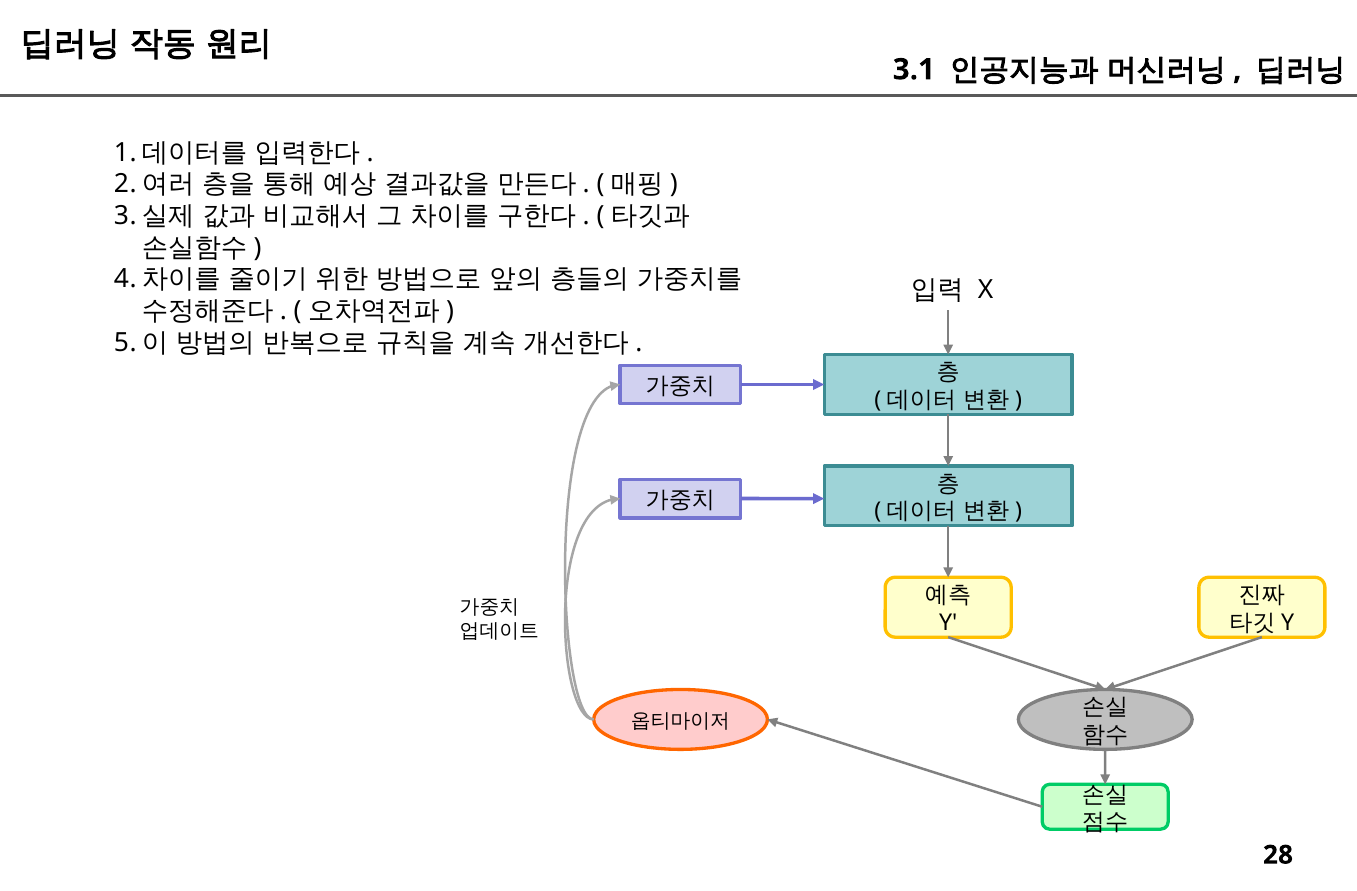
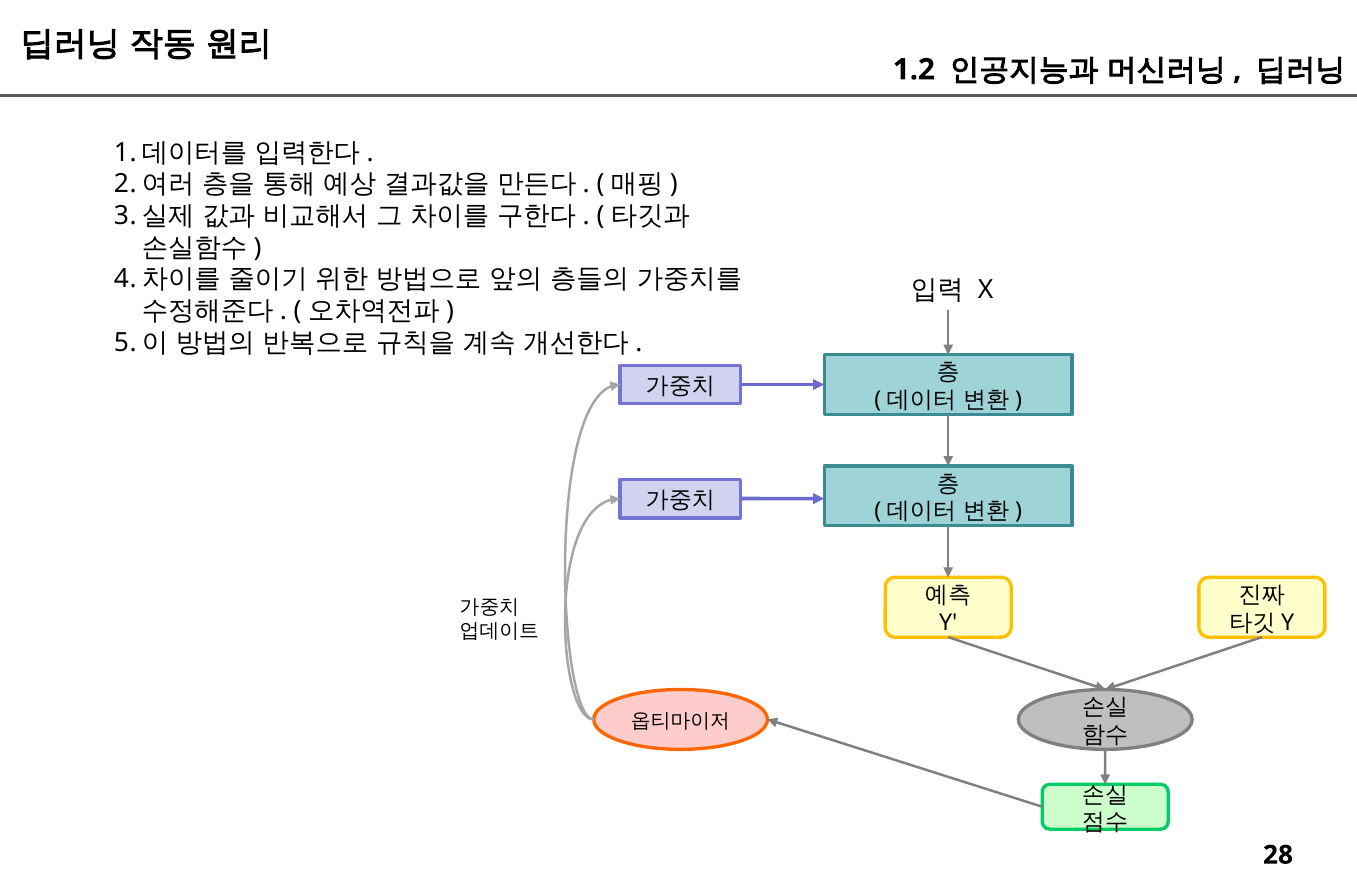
3.1: 3.1 -> 1.2
